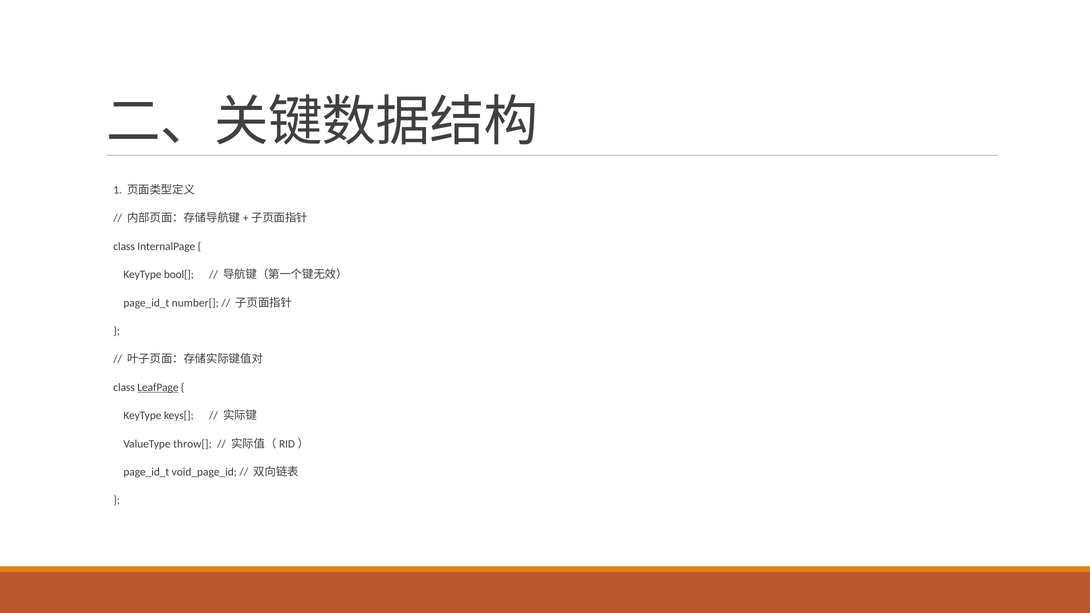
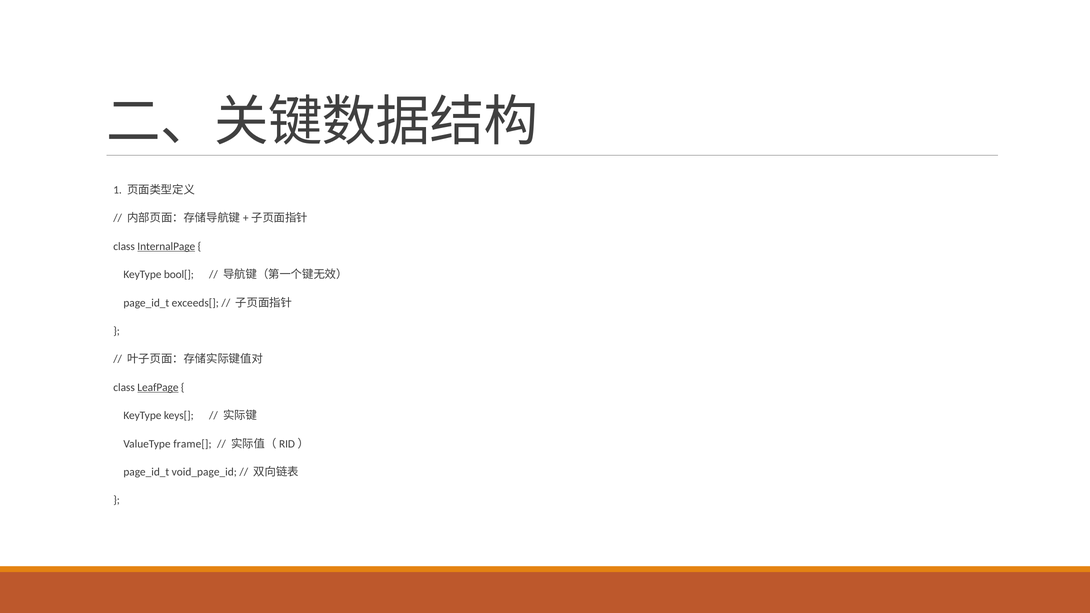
InternalPage underline: none -> present
number[: number[ -> exceeds[
throw[: throw[ -> frame[
